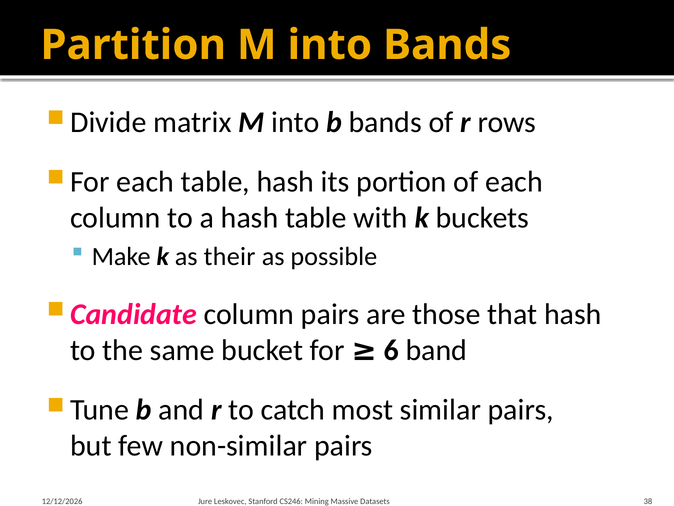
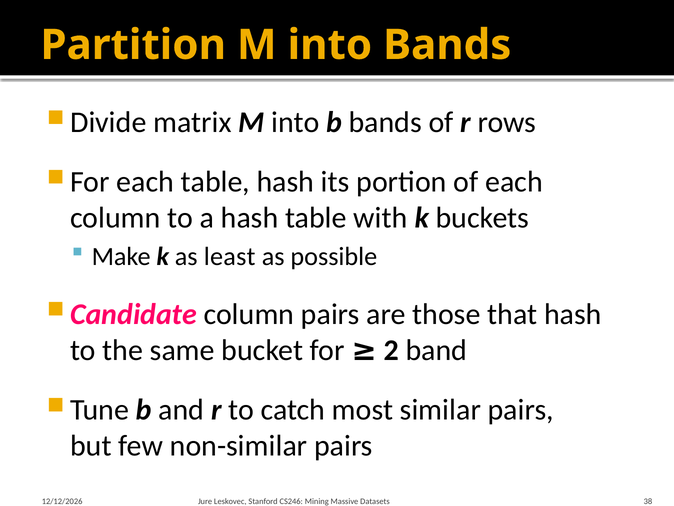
their: their -> least
6: 6 -> 2
